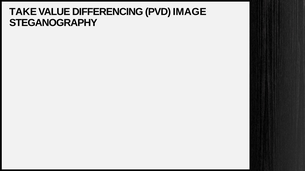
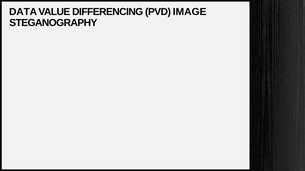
TAKE: TAKE -> DATA
